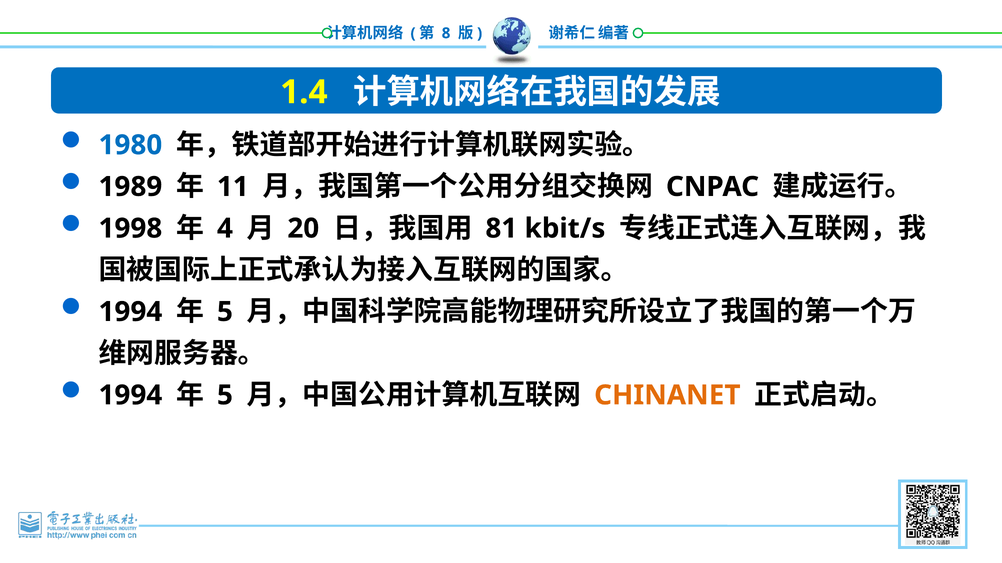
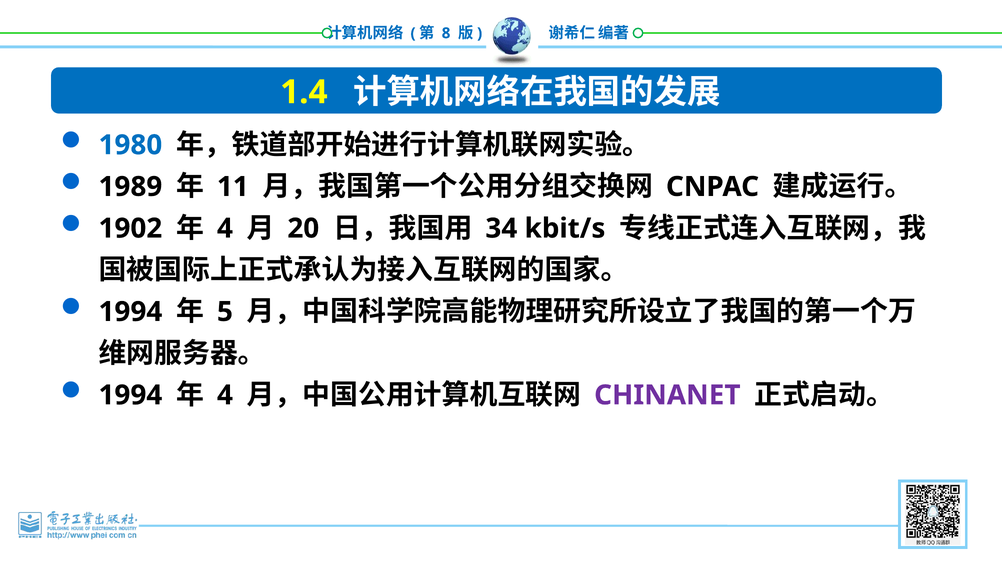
1998: 1998 -> 1902
81: 81 -> 34
5 at (225, 396): 5 -> 4
CHINANET colour: orange -> purple
